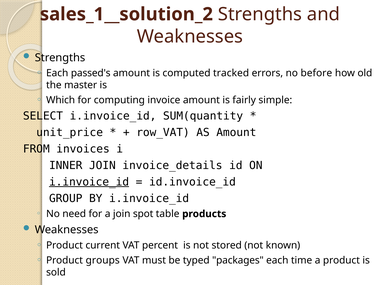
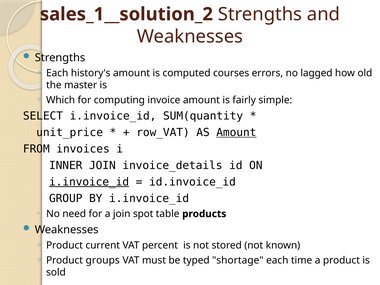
passed's: passed's -> history's
tracked: tracked -> courses
before: before -> lagged
Amount at (236, 132) underline: none -> present
packages: packages -> shortage
